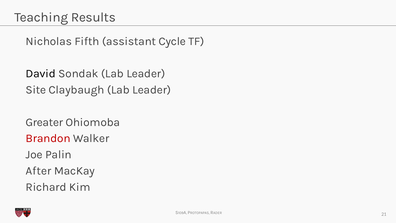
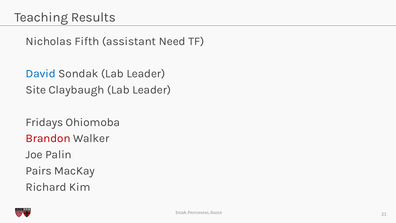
Cycle: Cycle -> Need
David colour: black -> blue
Greater: Greater -> Fridays
After: After -> Pairs
